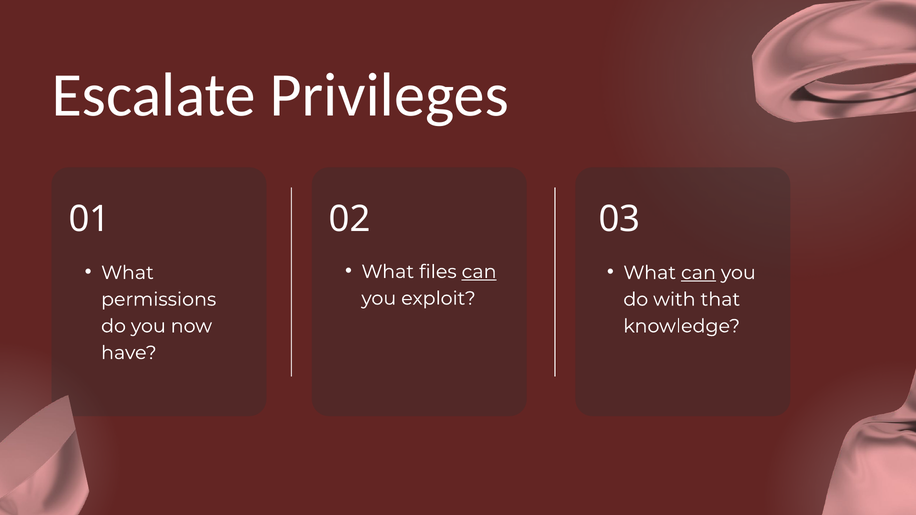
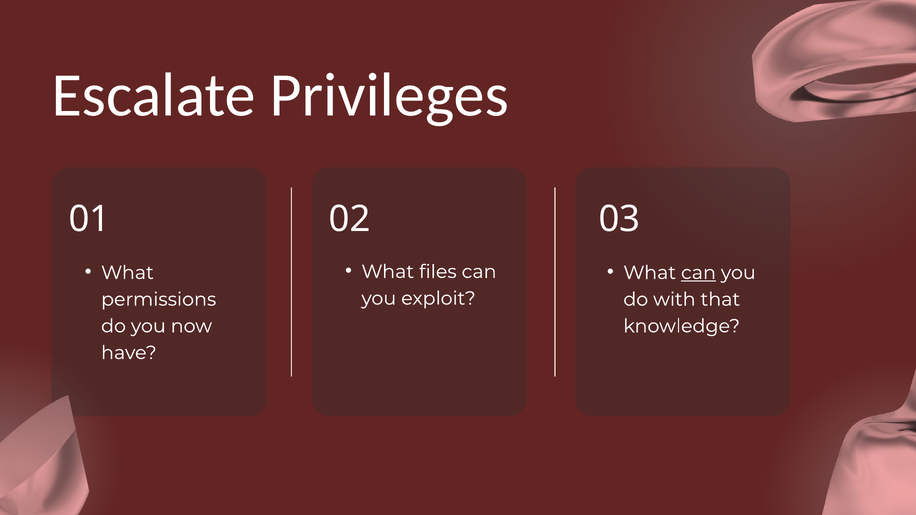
can at (479, 272) underline: present -> none
